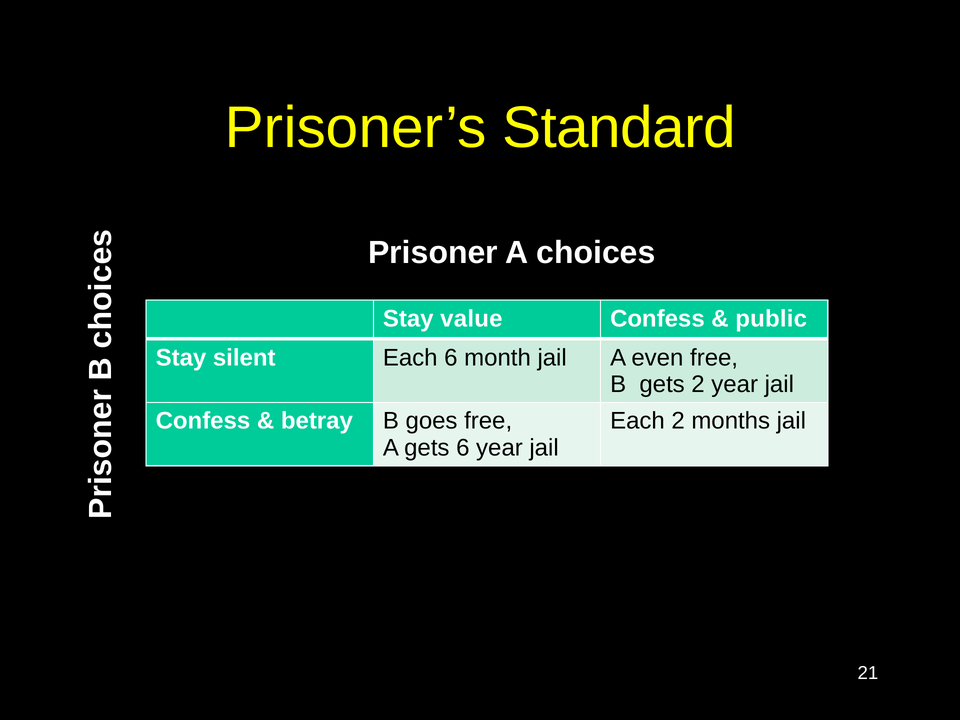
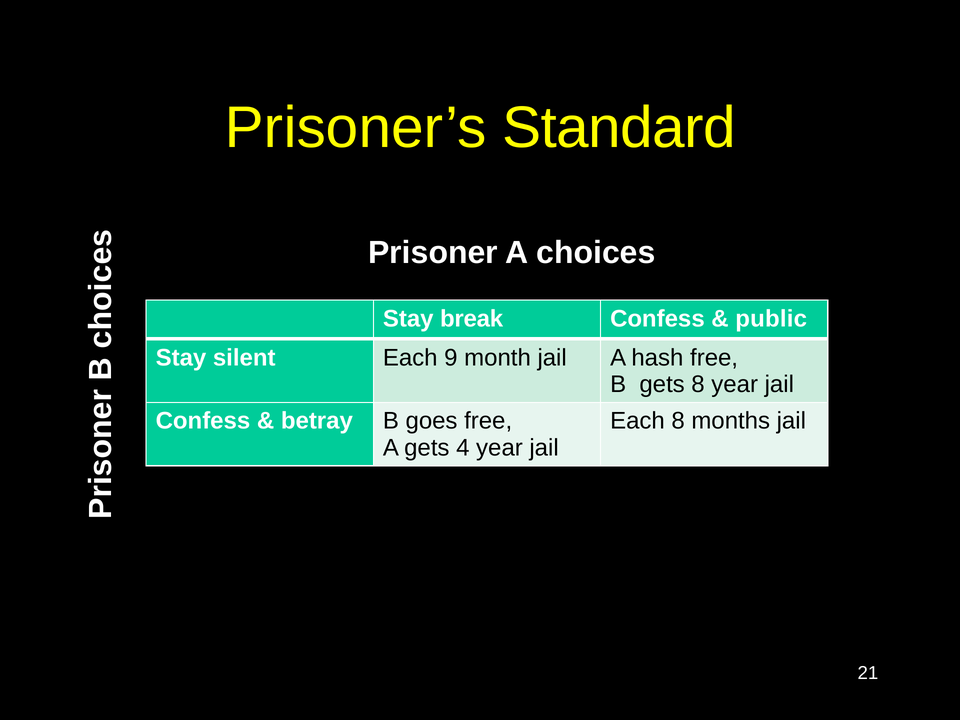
value: value -> break
Each 6: 6 -> 9
even: even -> hash
gets 2: 2 -> 8
Each 2: 2 -> 8
gets 6: 6 -> 4
